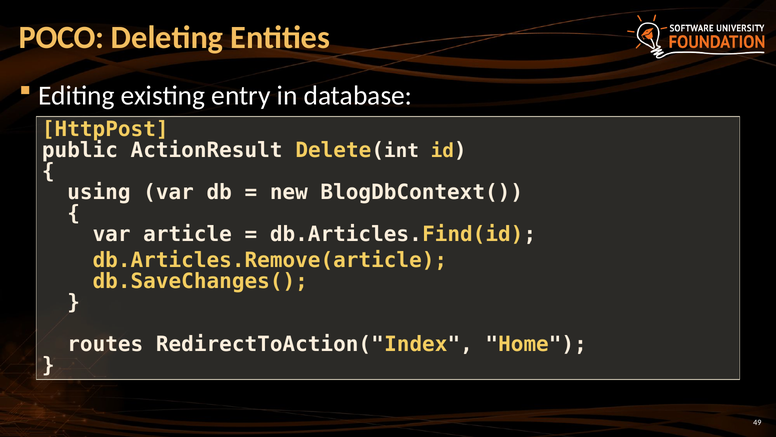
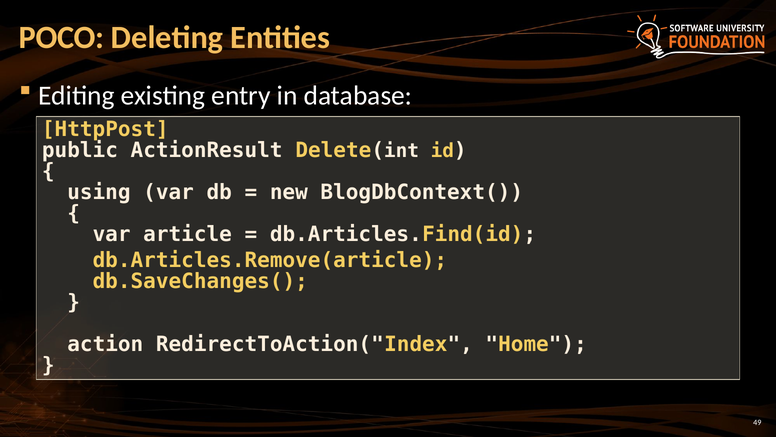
routes: routes -> action
